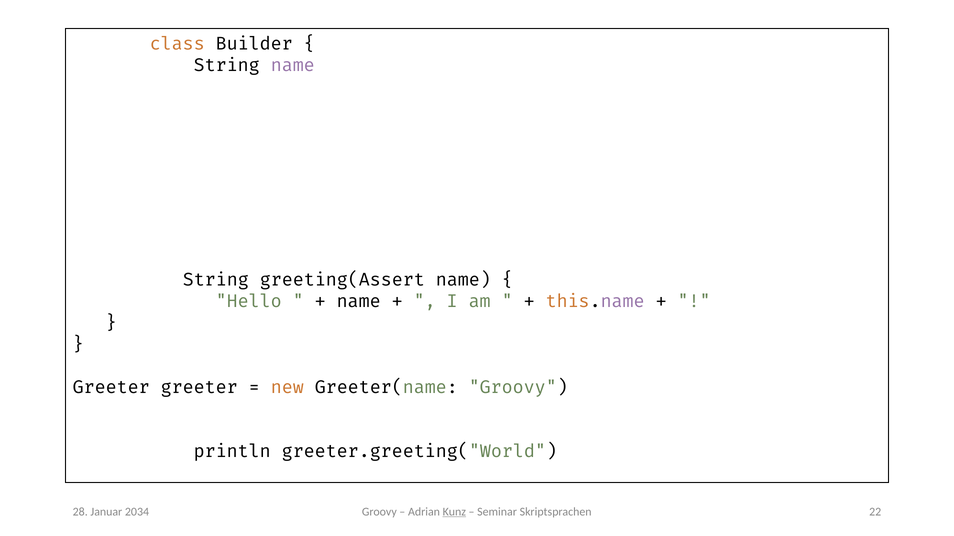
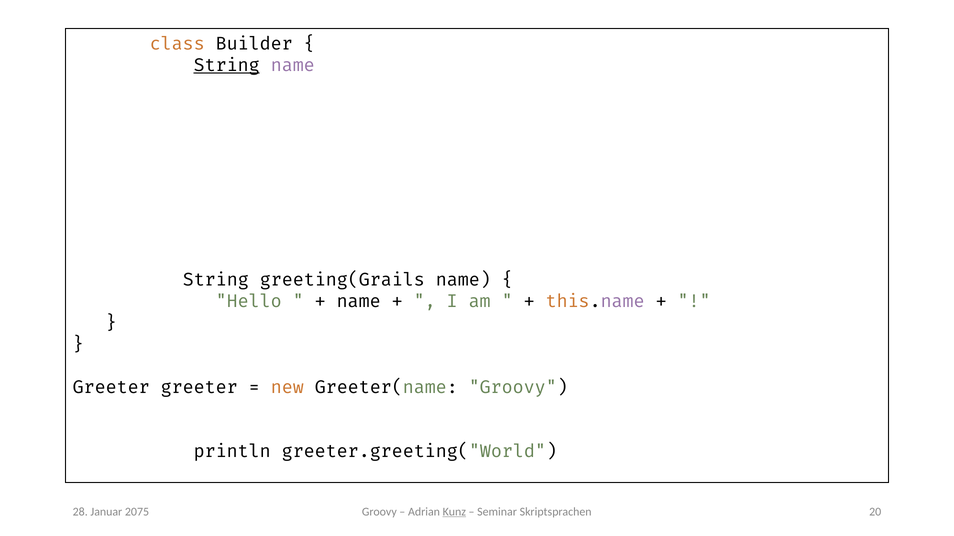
String at (227, 66) underline: none -> present
greeting(Assert: greeting(Assert -> greeting(Grails
22: 22 -> 20
2034: 2034 -> 2075
